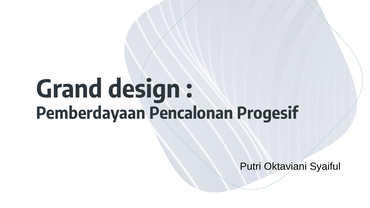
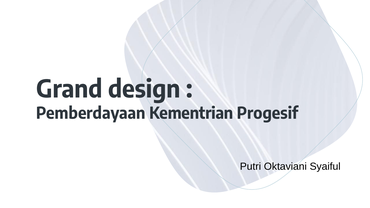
Pencalonan: Pencalonan -> Kementrian
